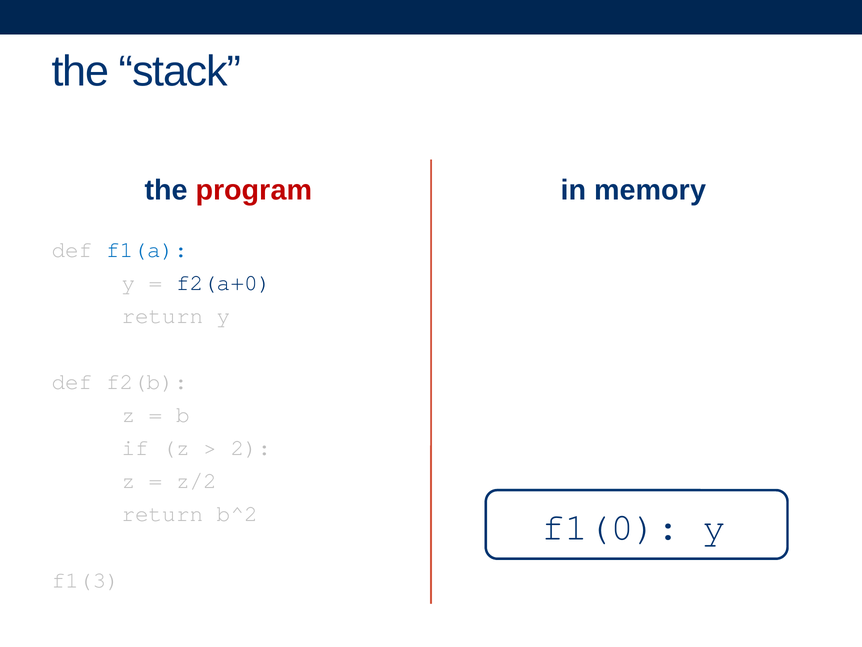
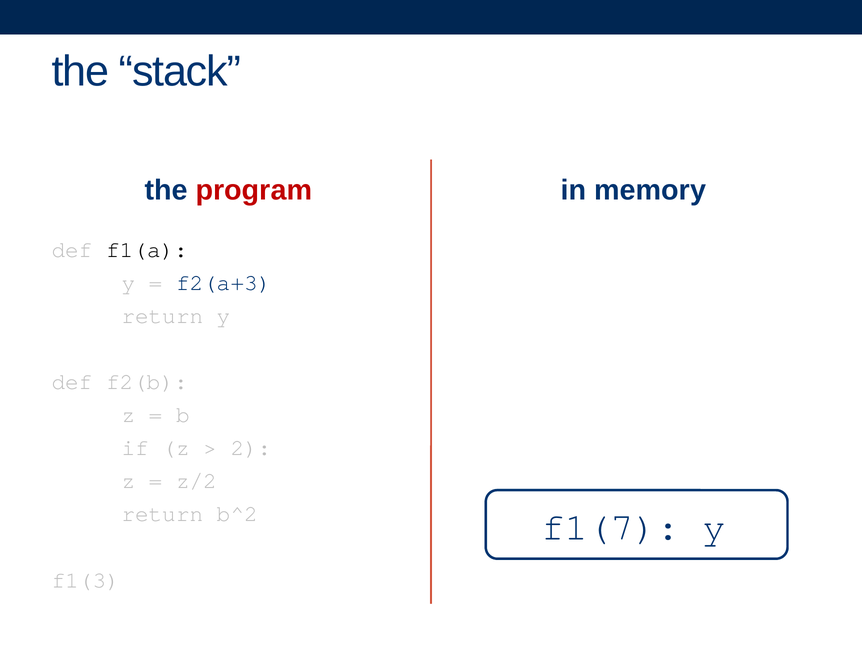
f1(a colour: blue -> black
f2(a+0: f2(a+0 -> f2(a+3
f1(0: f1(0 -> f1(7
